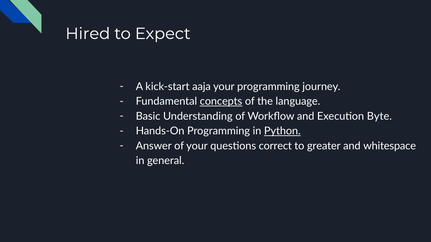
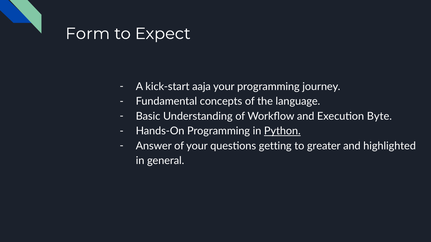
Hired: Hired -> Form
concepts underline: present -> none
correct: correct -> getting
whitespace: whitespace -> highlighted
